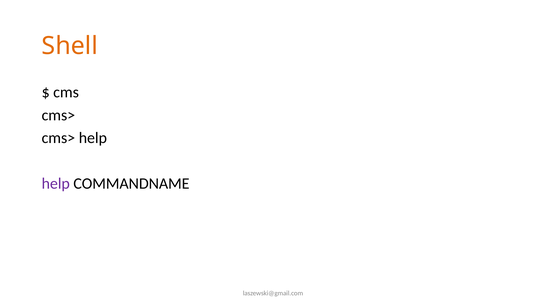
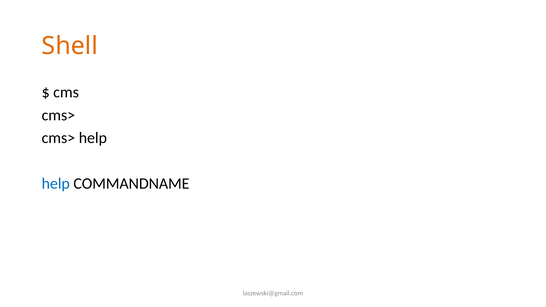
help at (56, 184) colour: purple -> blue
